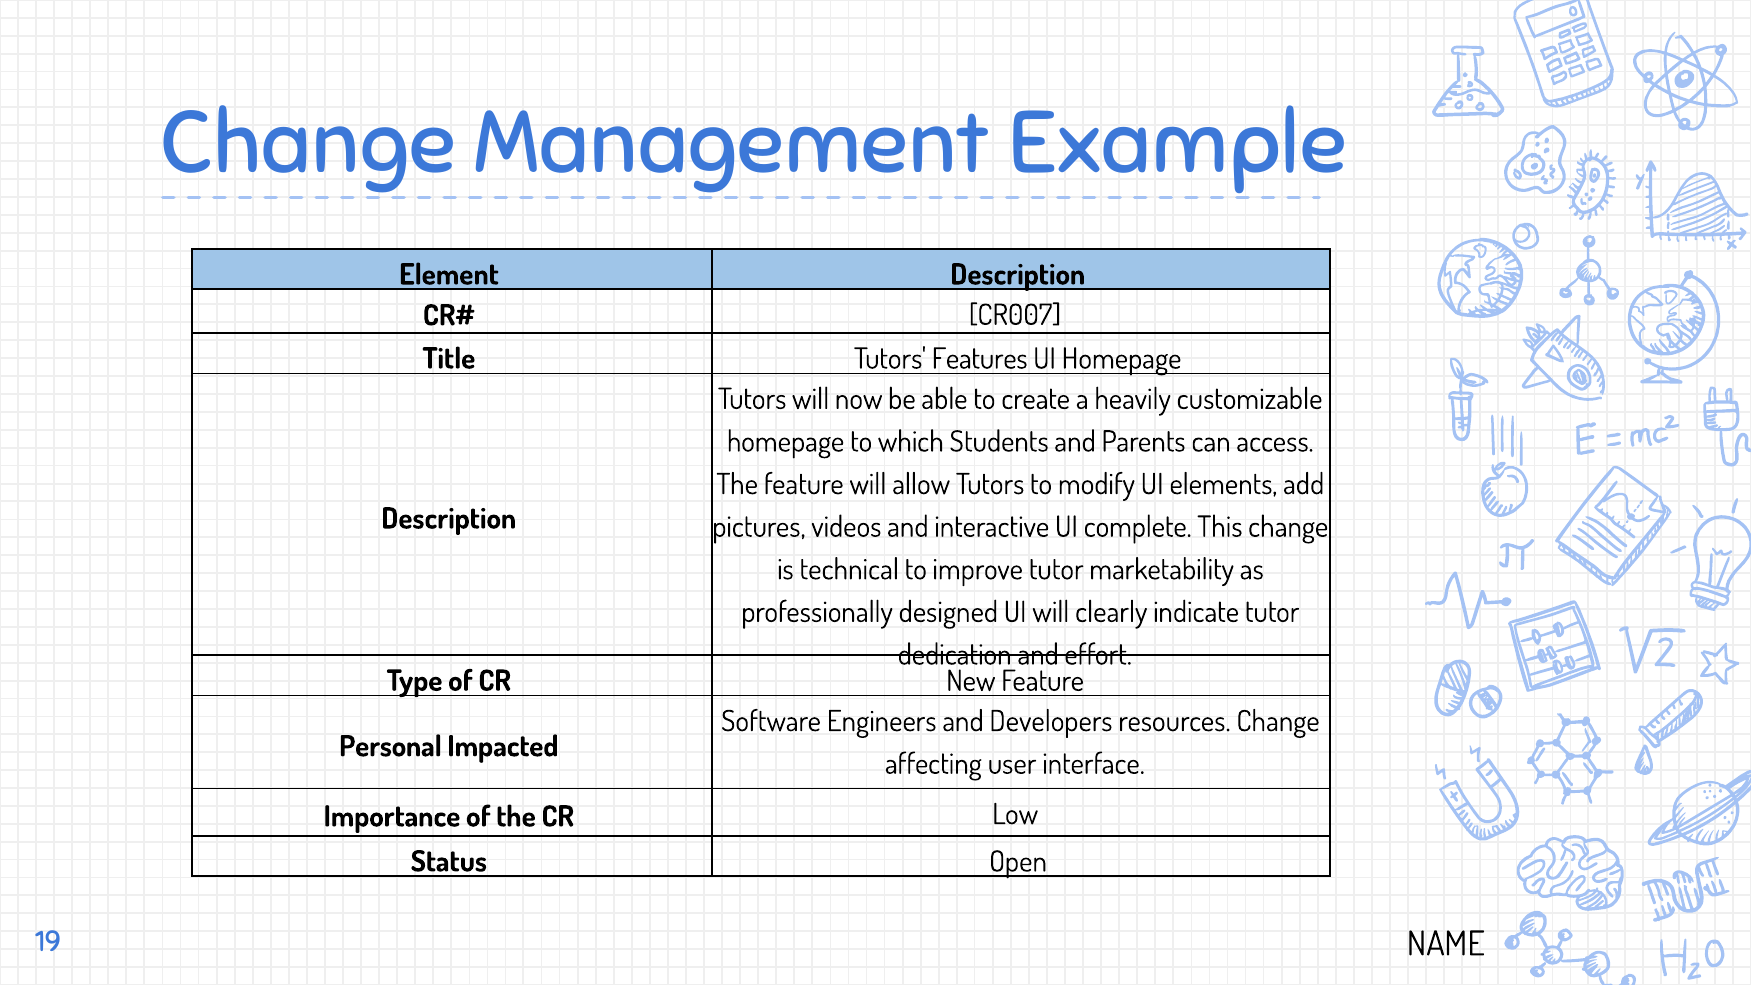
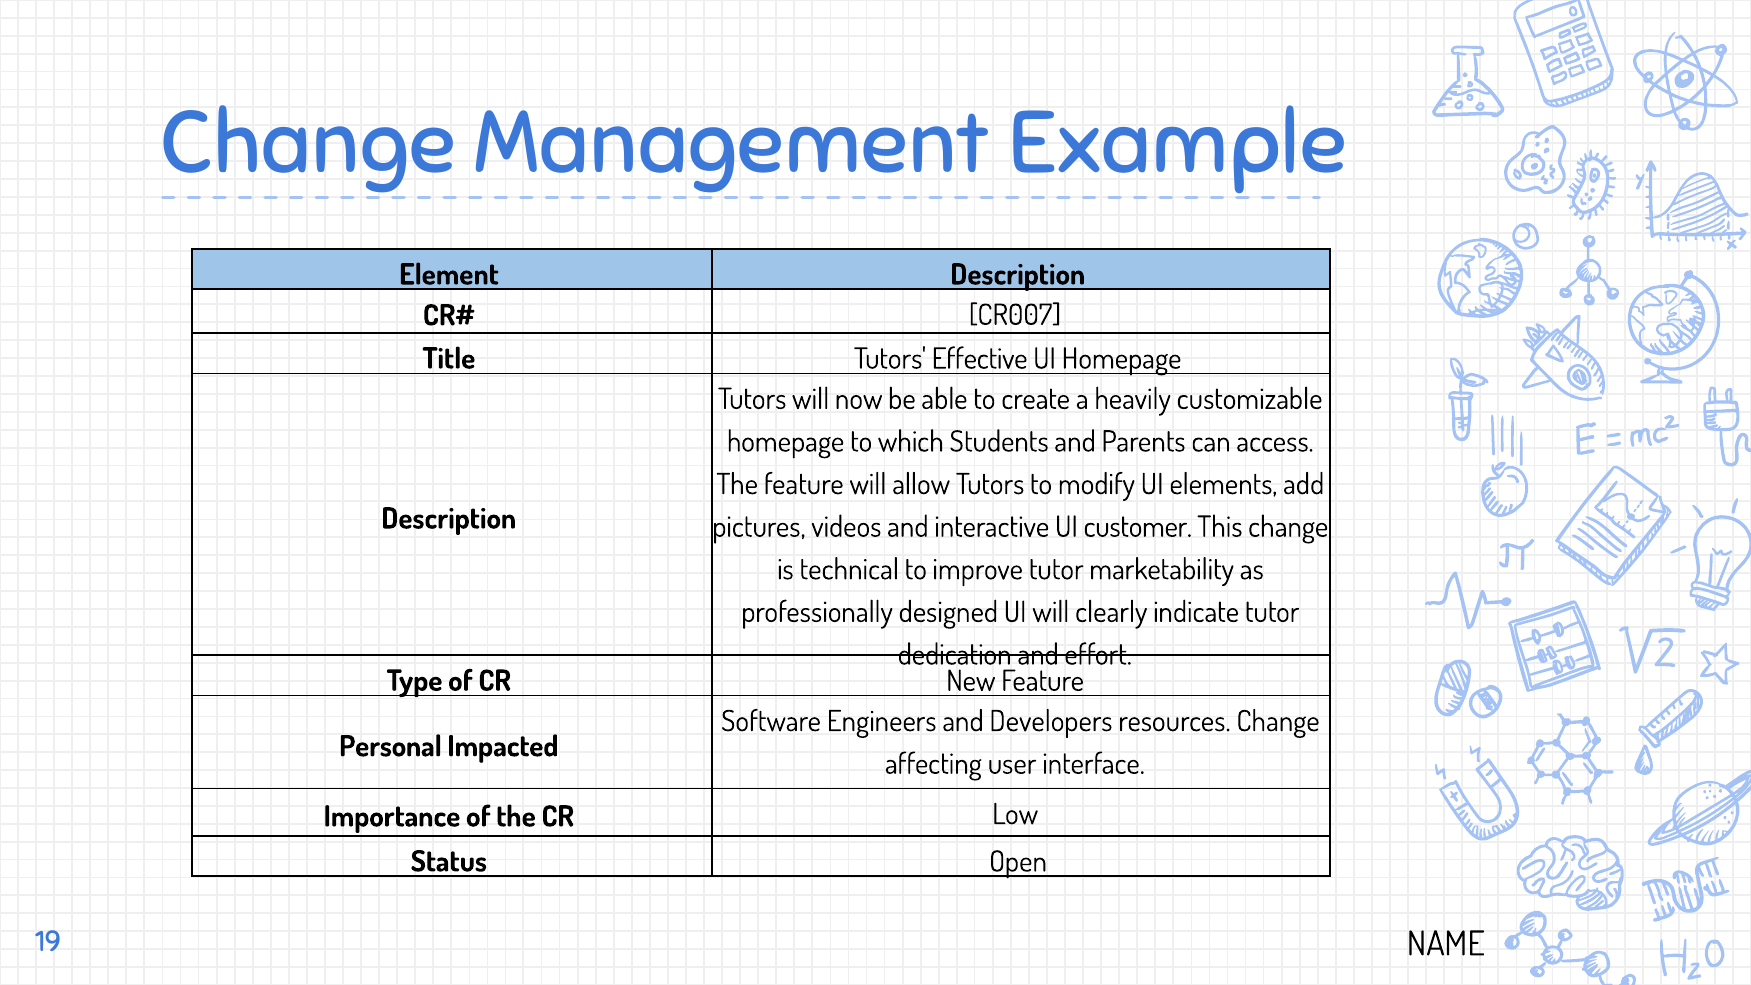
Features: Features -> Effective
complete: complete -> customer
